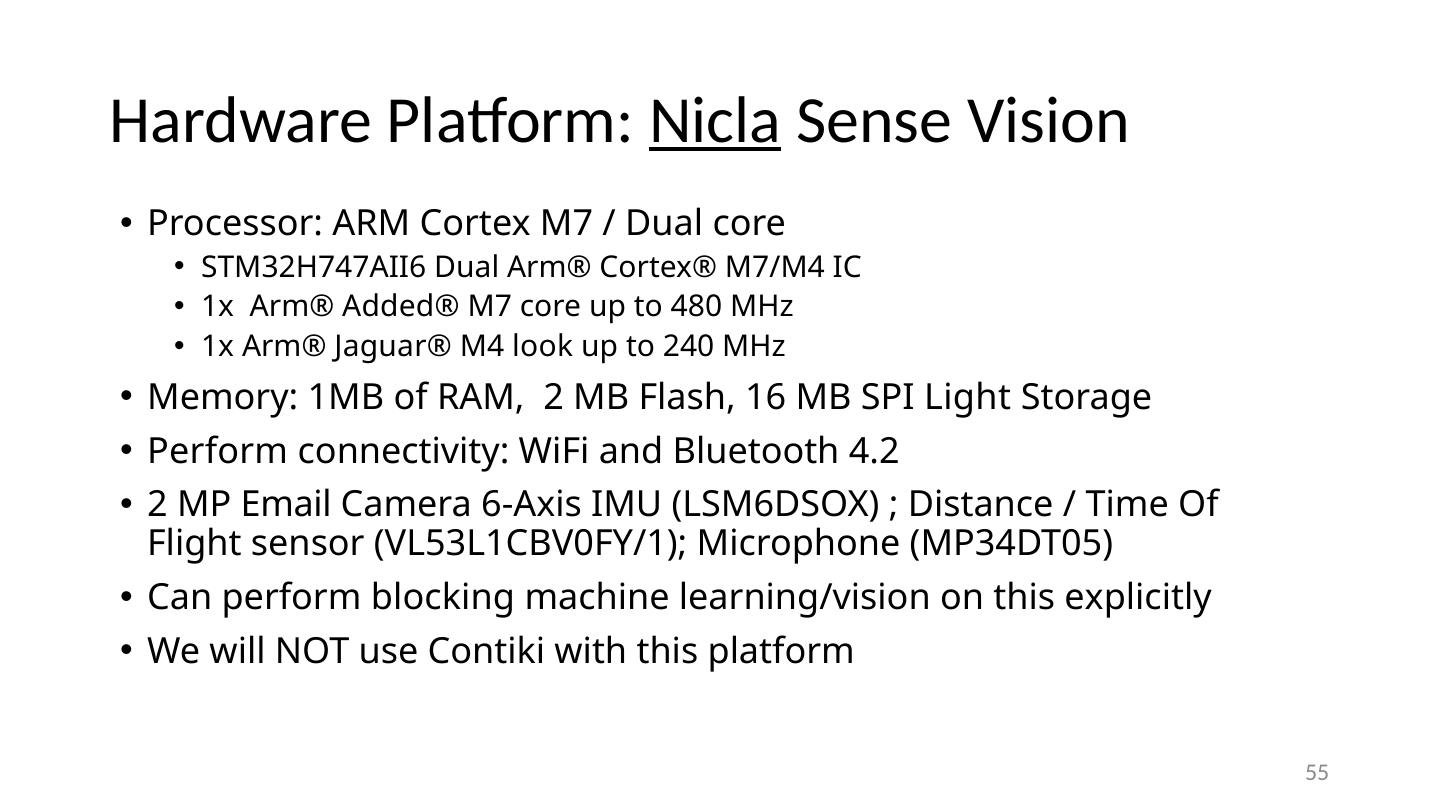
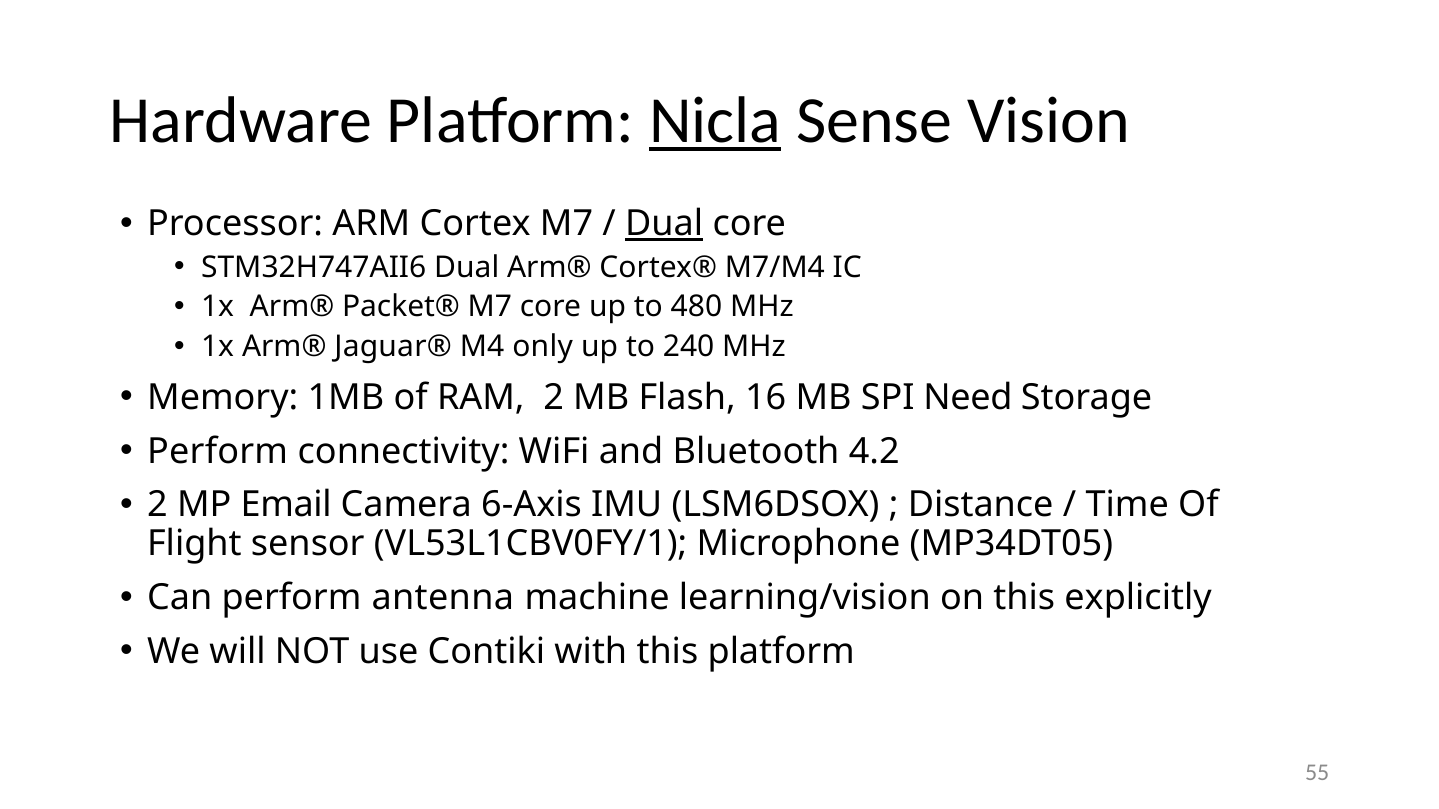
Dual at (664, 224) underline: none -> present
Added®: Added® -> Packet®
look: look -> only
Light: Light -> Need
blocking: blocking -> antenna
